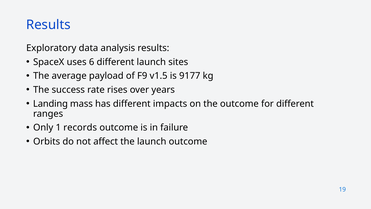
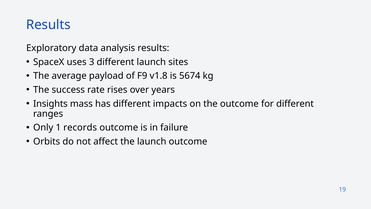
6: 6 -> 3
v1.5: v1.5 -> v1.8
9177: 9177 -> 5674
Landing: Landing -> Insights
